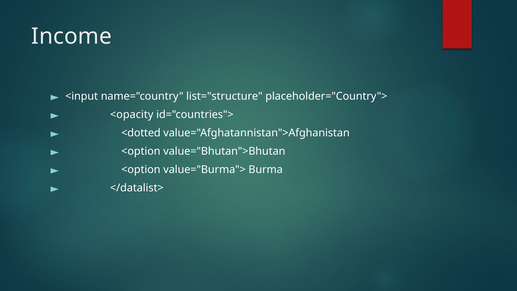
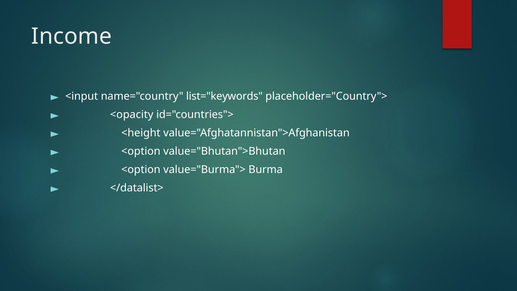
list="structure: list="structure -> list="keywords
<dotted: <dotted -> <height
